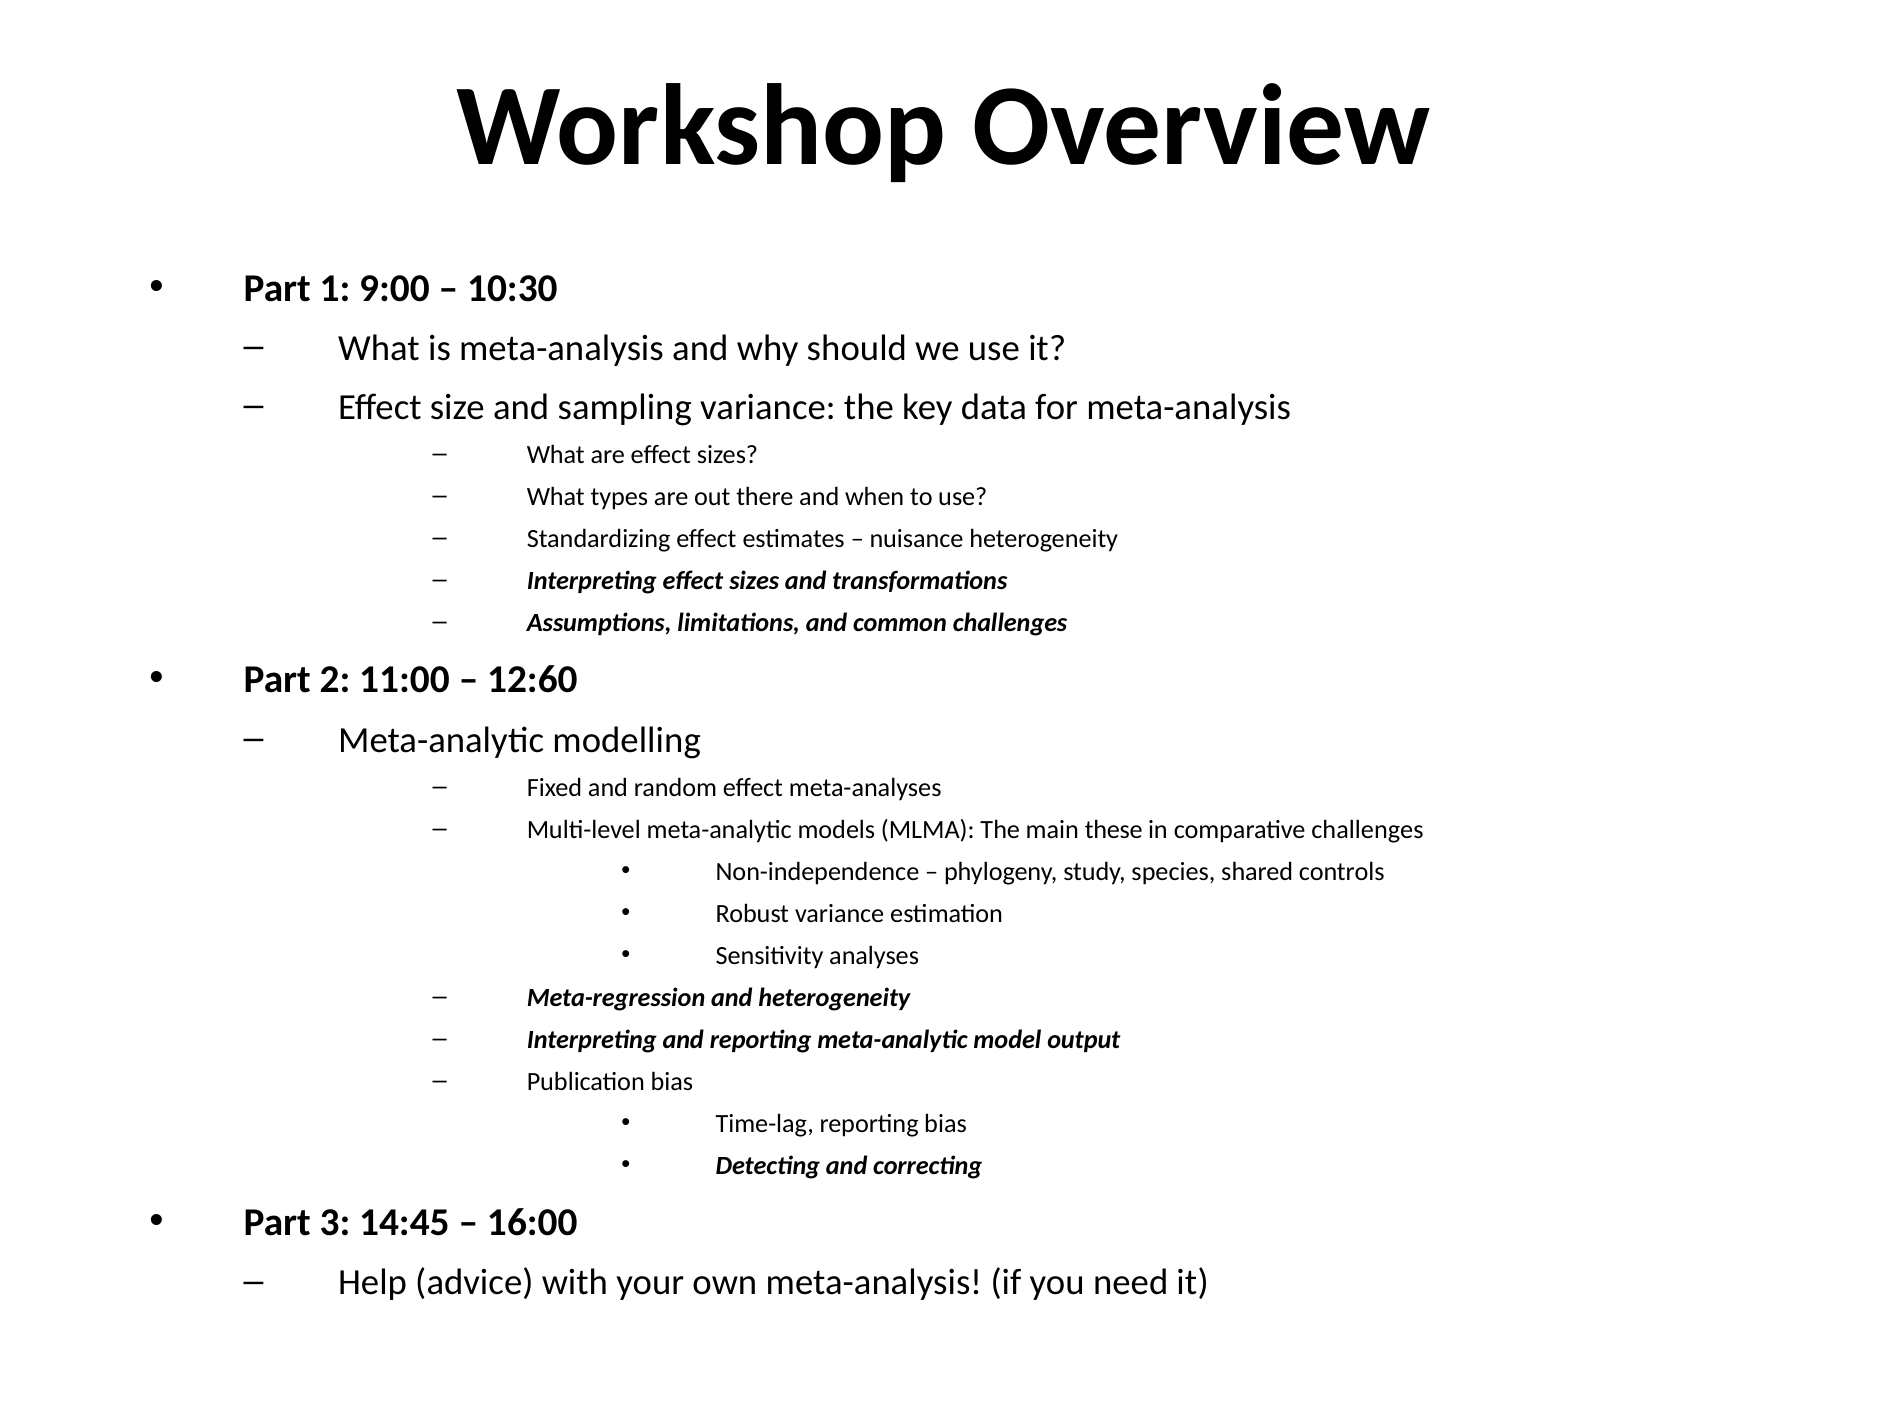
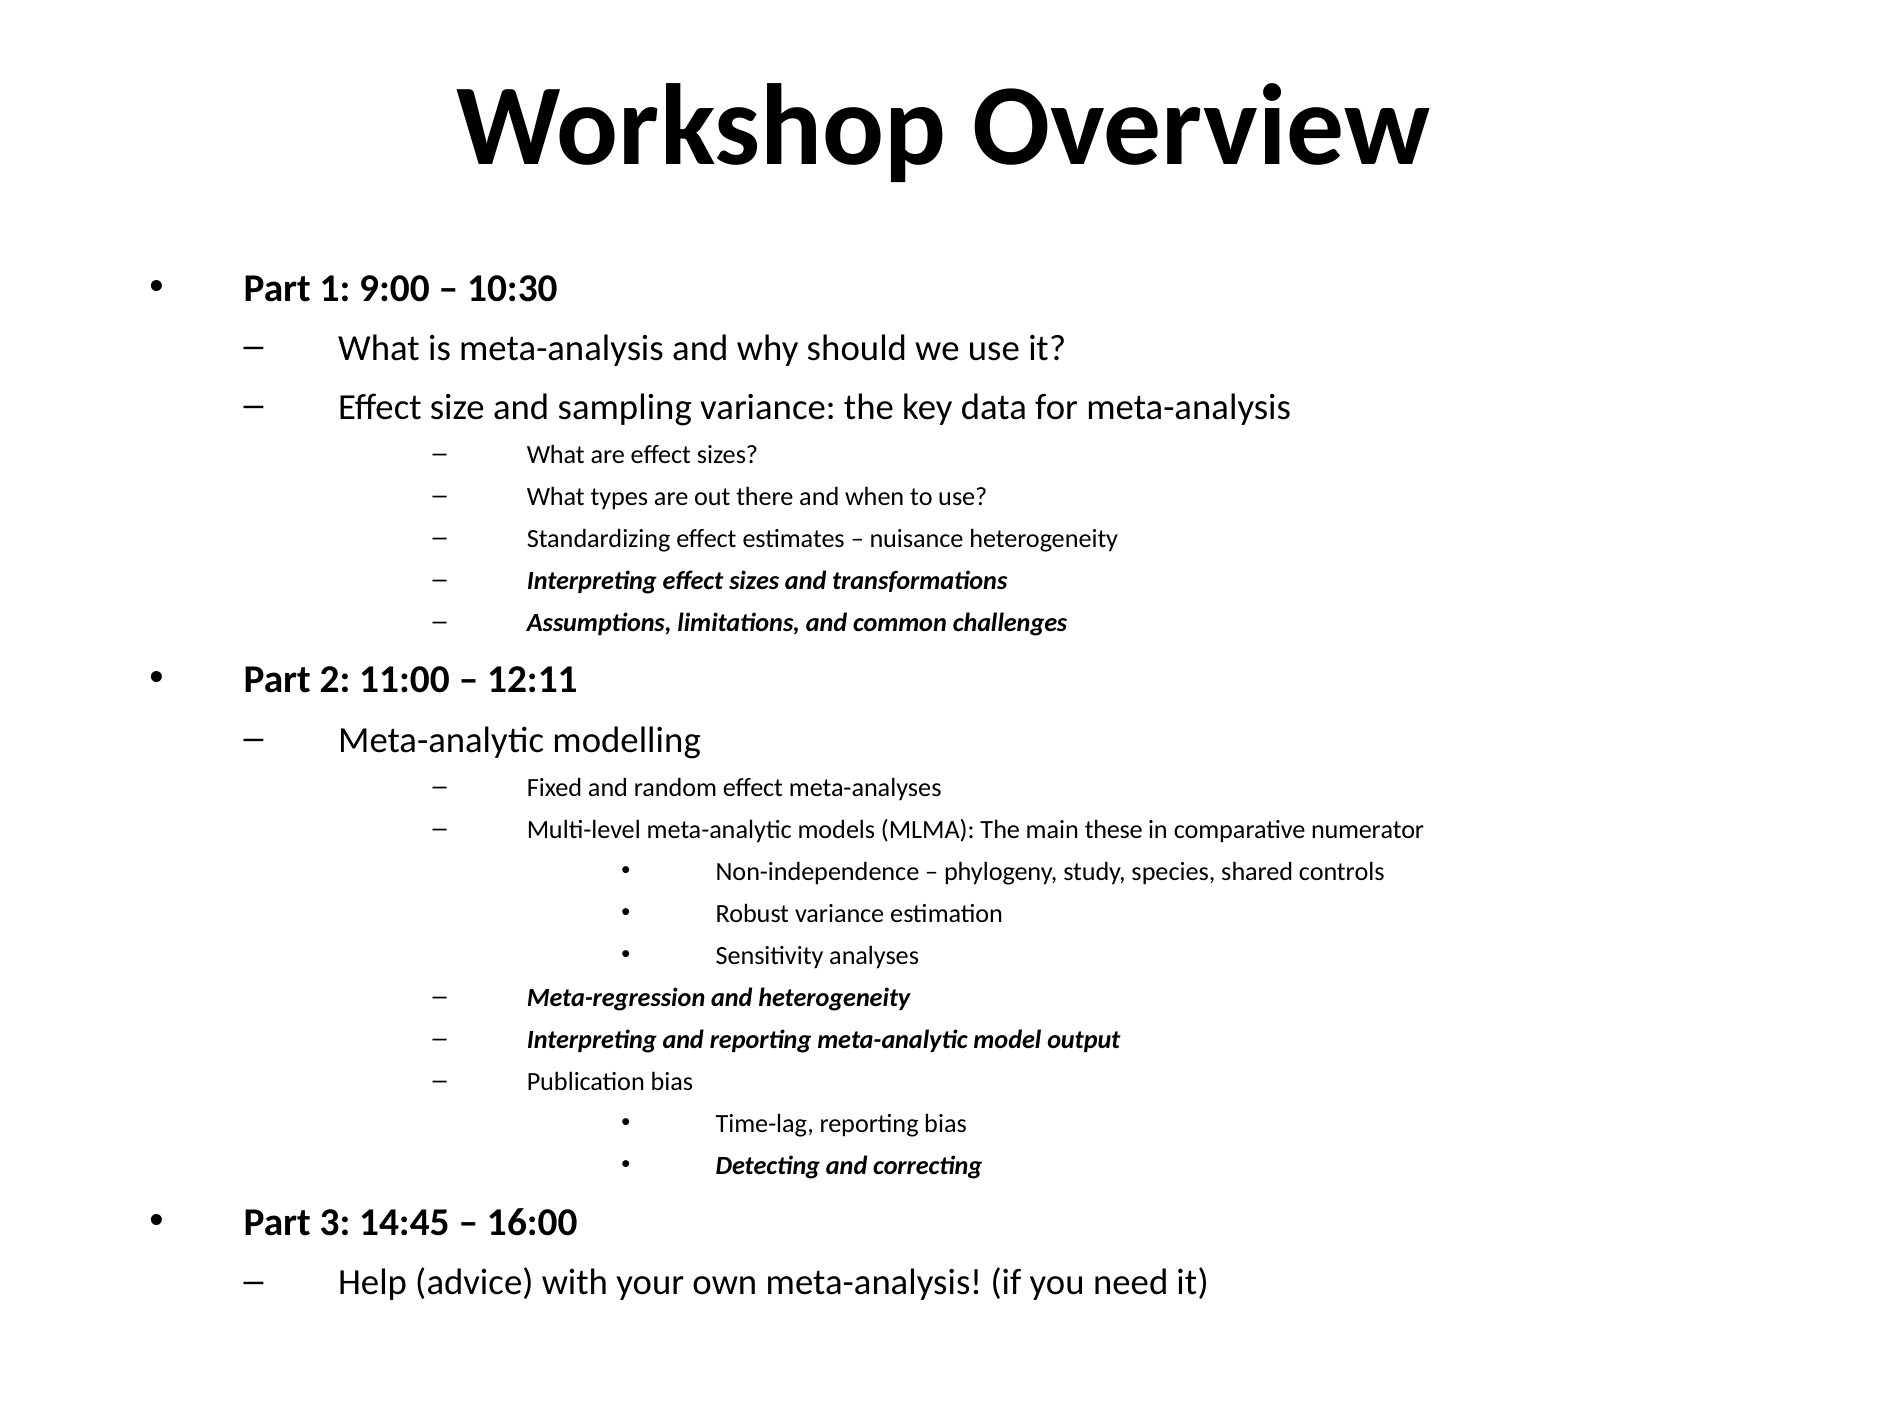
12:60: 12:60 -> 12:11
comparative challenges: challenges -> numerator
